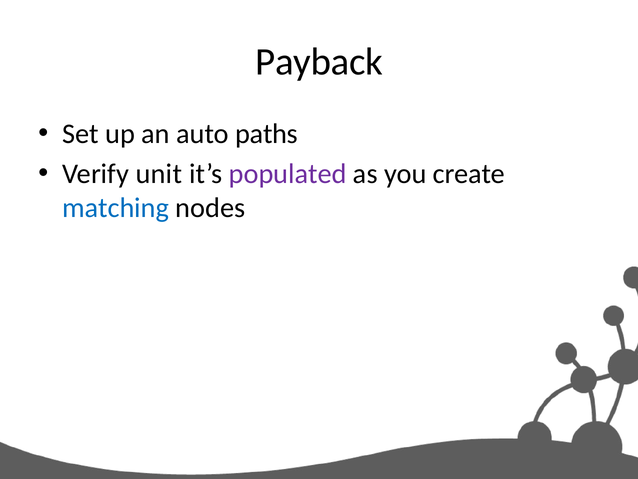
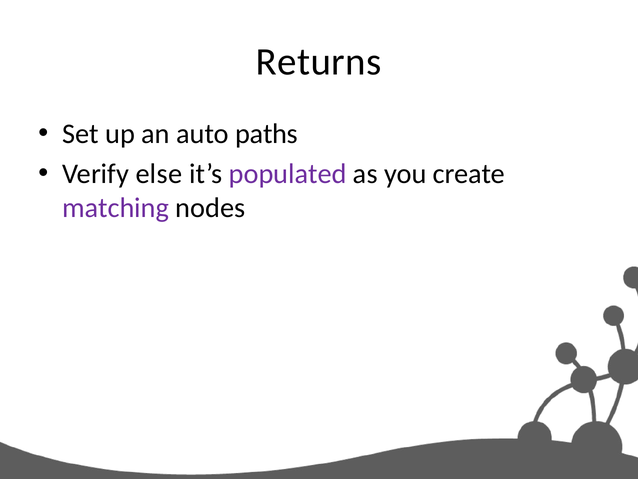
Payback: Payback -> Returns
unit: unit -> else
matching colour: blue -> purple
